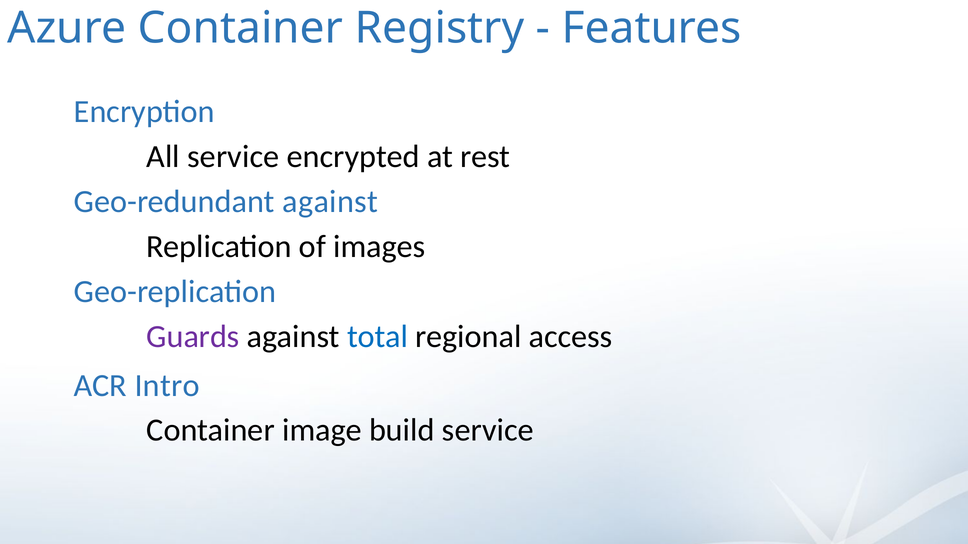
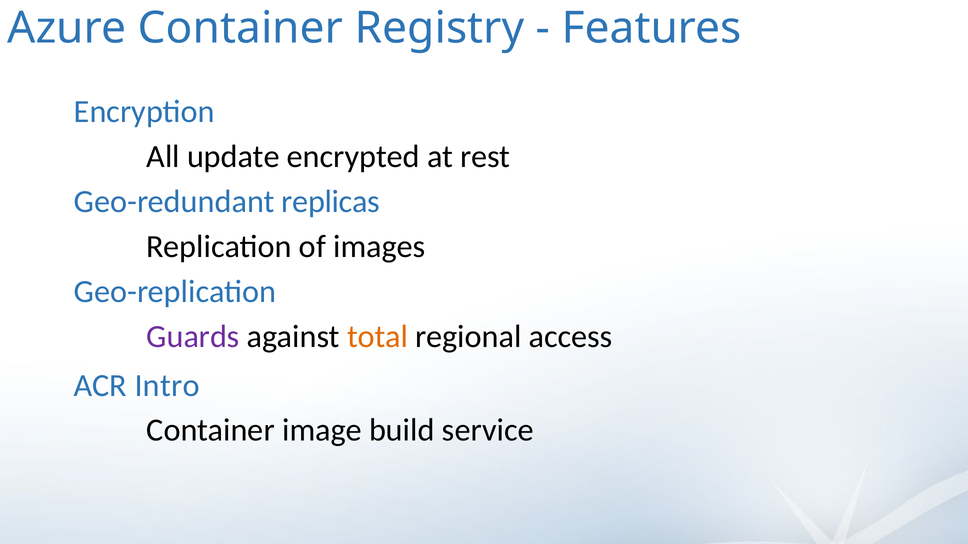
All service: service -> update
Geo-redundant against: against -> replicas
total colour: blue -> orange
